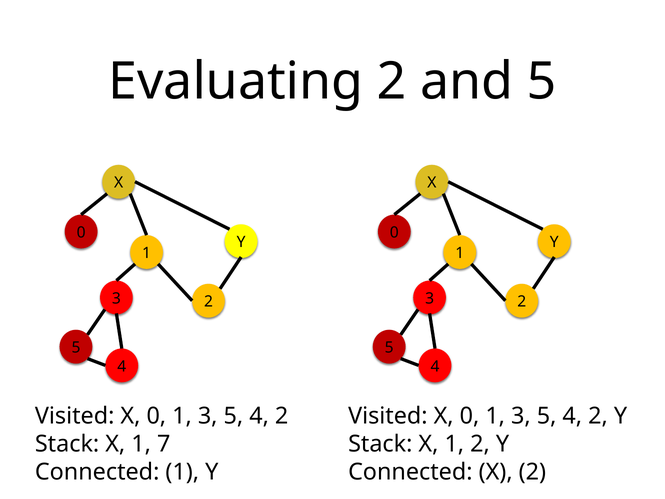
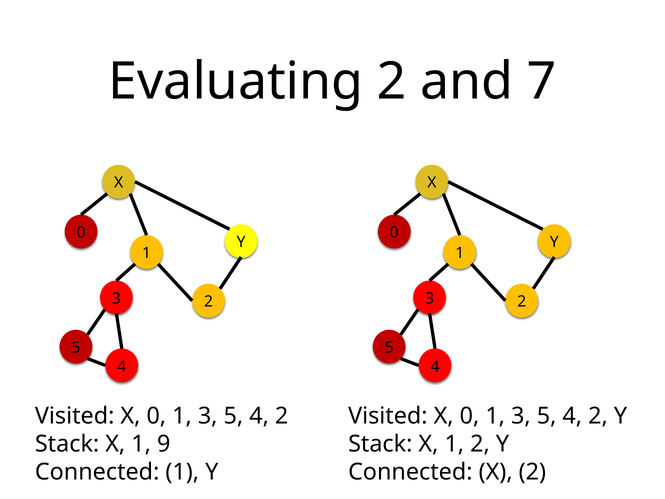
and 5: 5 -> 7
7: 7 -> 9
